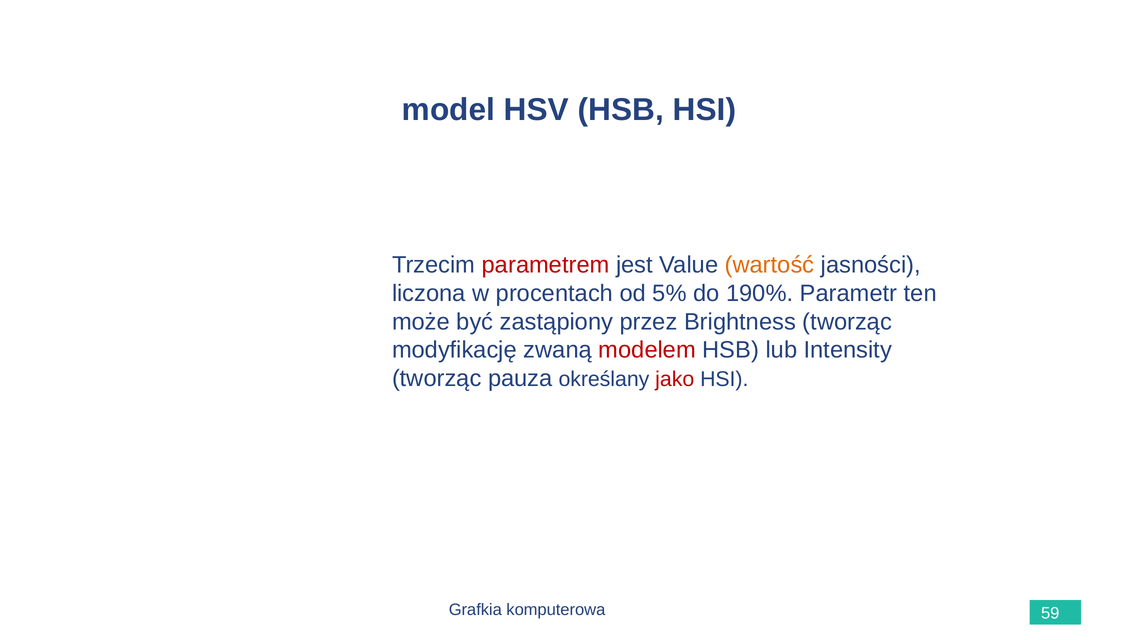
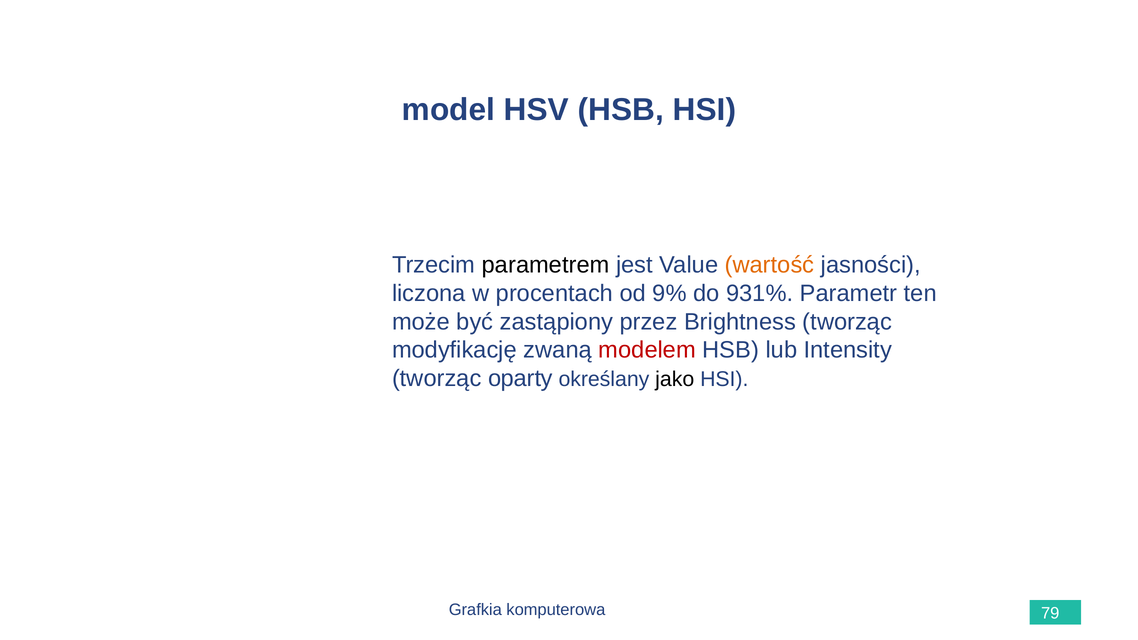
parametrem colour: red -> black
5%: 5% -> 9%
190%: 190% -> 931%
pauza: pauza -> oparty
jako colour: red -> black
59: 59 -> 79
